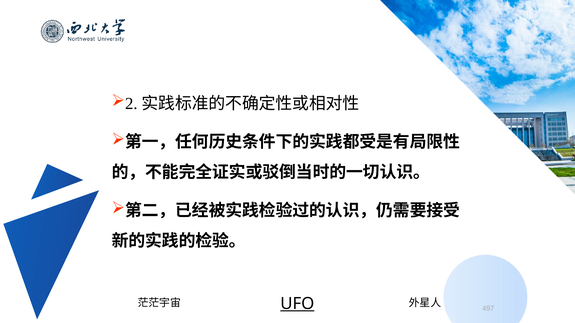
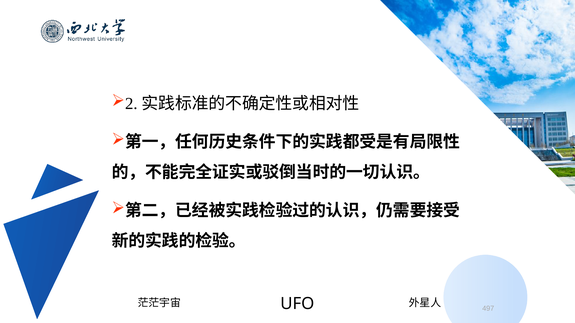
UFO underline: present -> none
